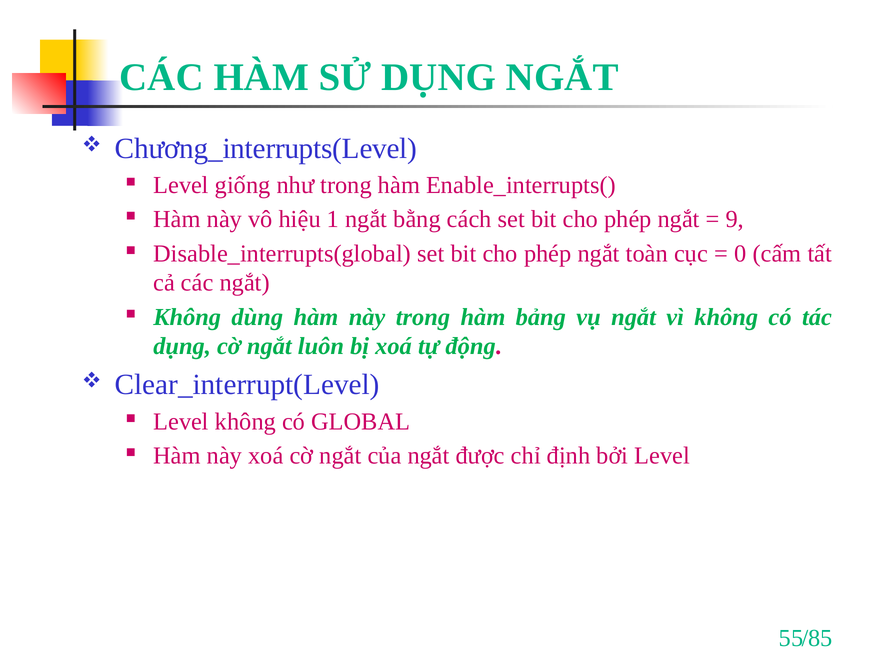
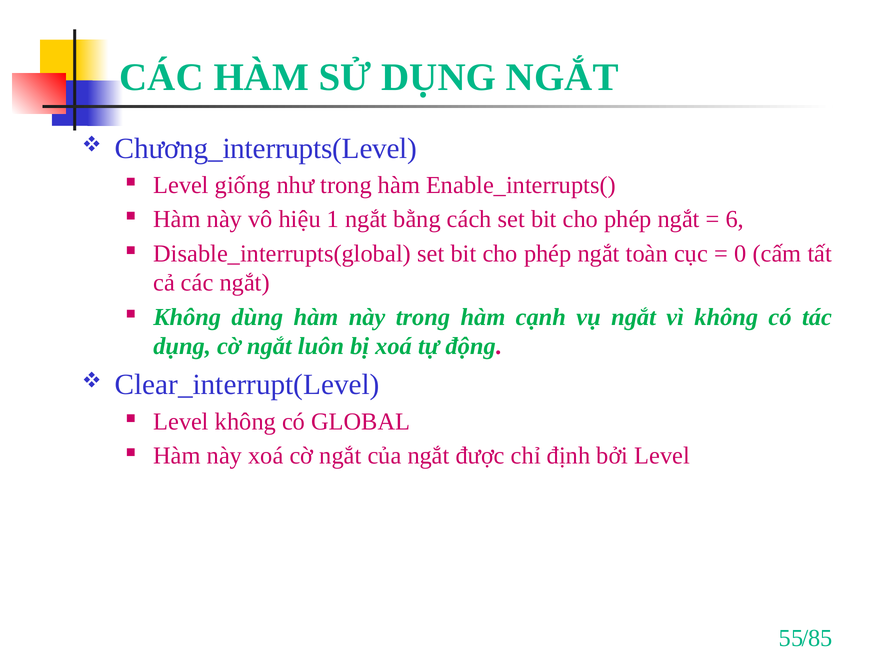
9: 9 -> 6
bảng: bảng -> cạnh
